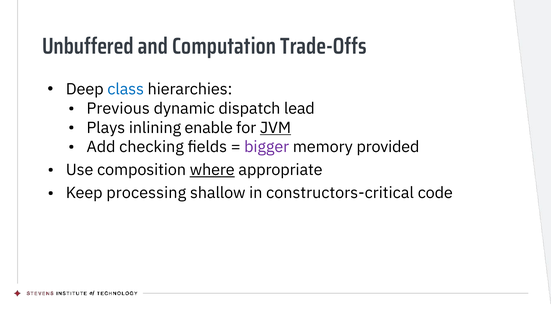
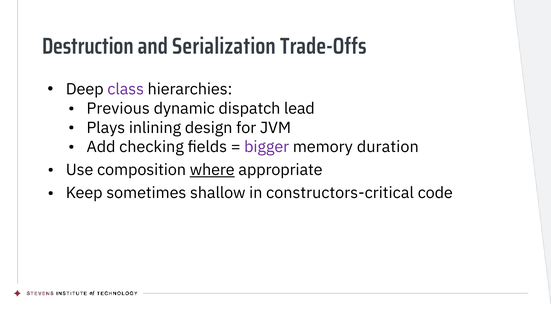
Unbuffered: Unbuffered -> Destruction
Computation: Computation -> Serialization
class colour: blue -> purple
enable: enable -> design
JVM underline: present -> none
provided: provided -> duration
processing: processing -> sometimes
